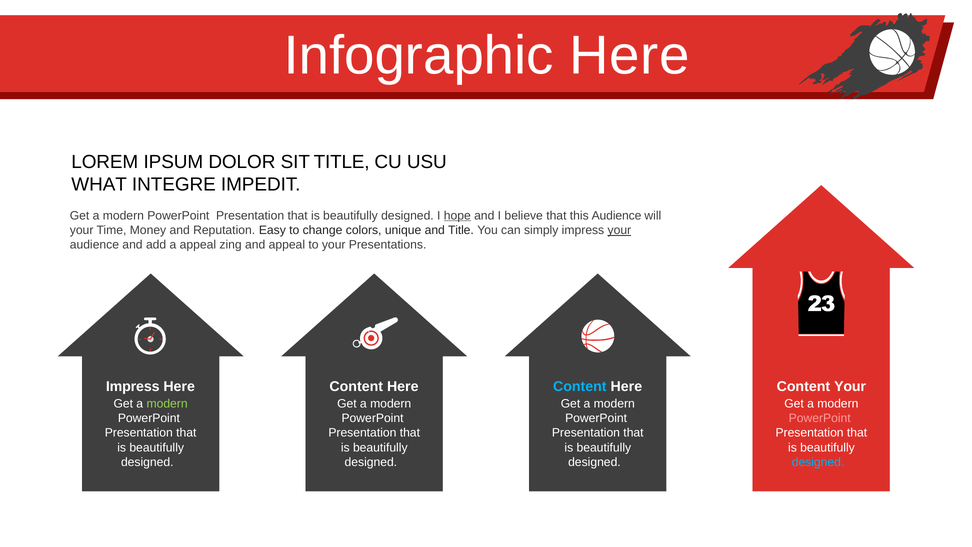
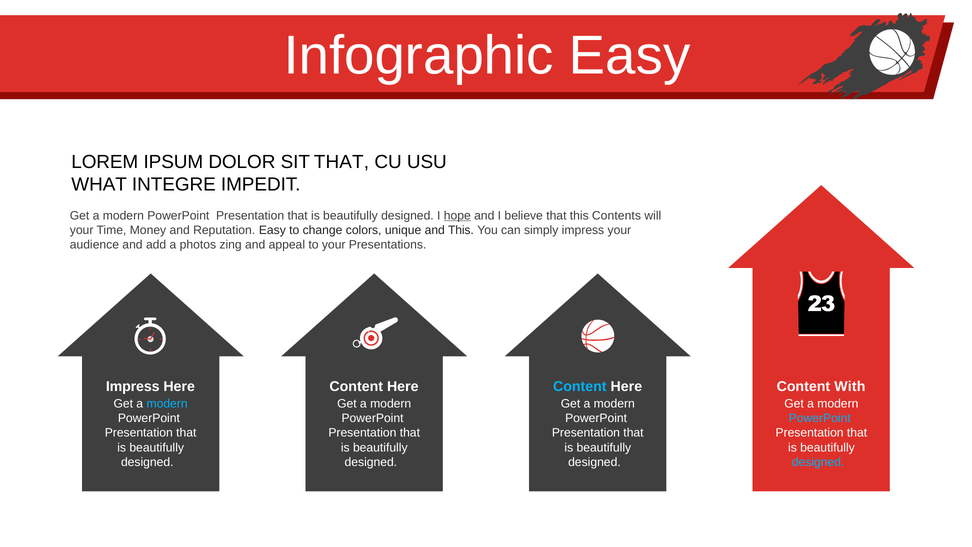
Infographic Here: Here -> Easy
SIT TITLE: TITLE -> THAT
this Audience: Audience -> Contents
and Title: Title -> This
your at (619, 230) underline: present -> none
a appeal: appeal -> photos
Content Your: Your -> With
modern at (167, 404) colour: light green -> light blue
PowerPoint at (820, 418) colour: pink -> light blue
